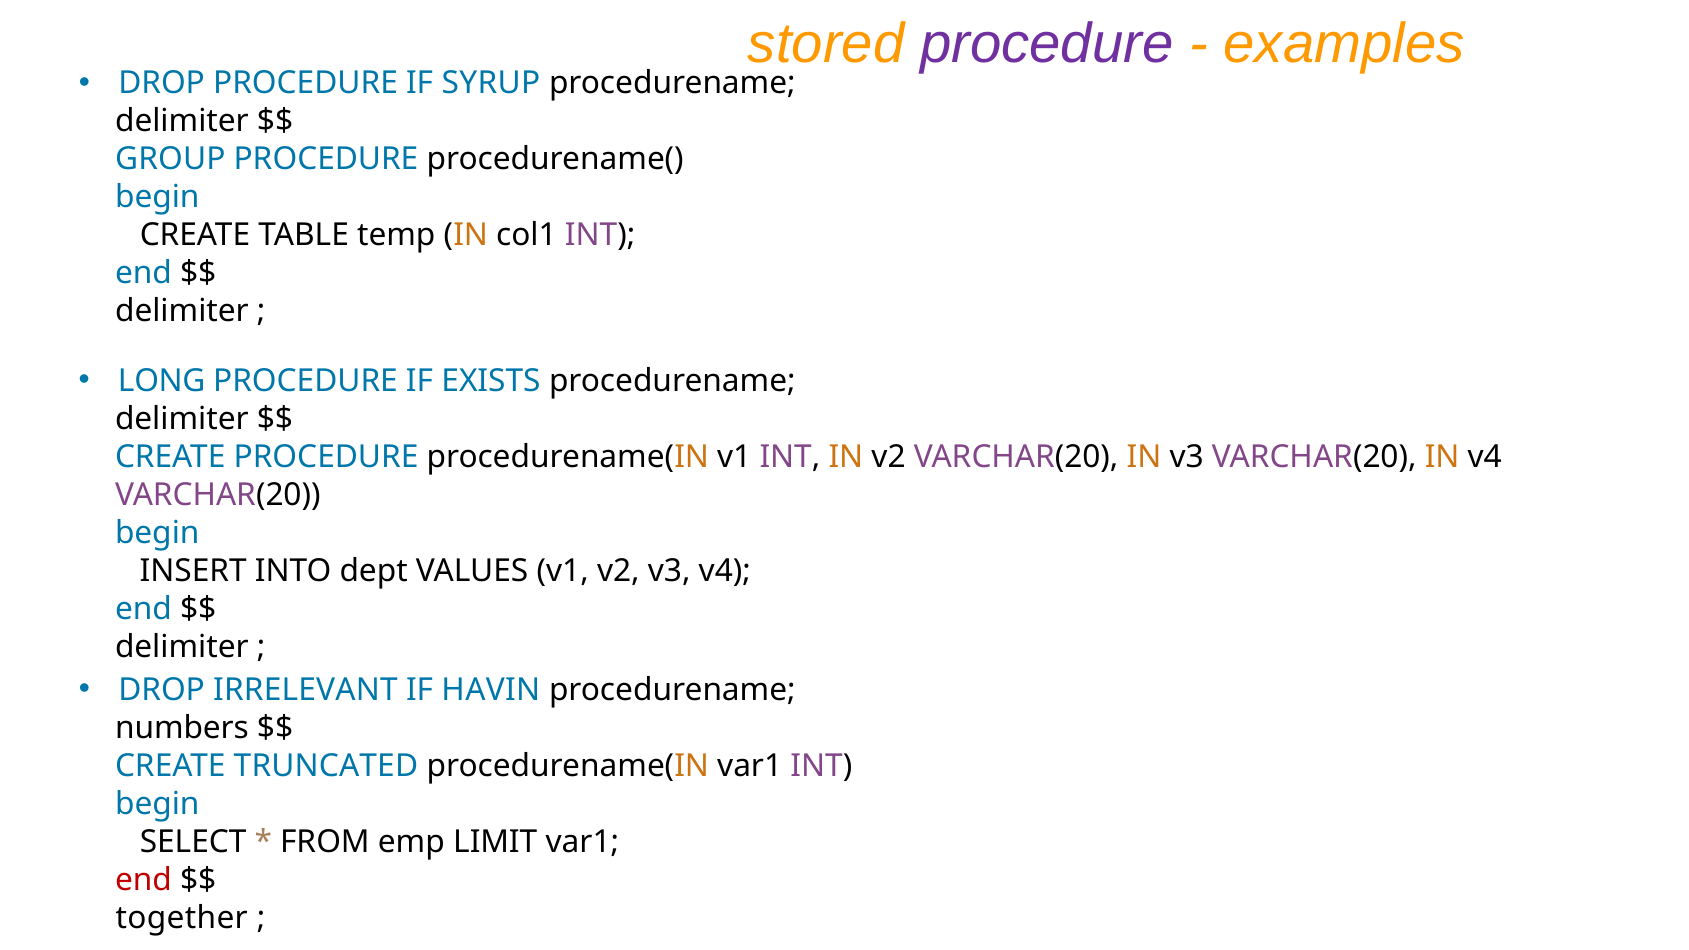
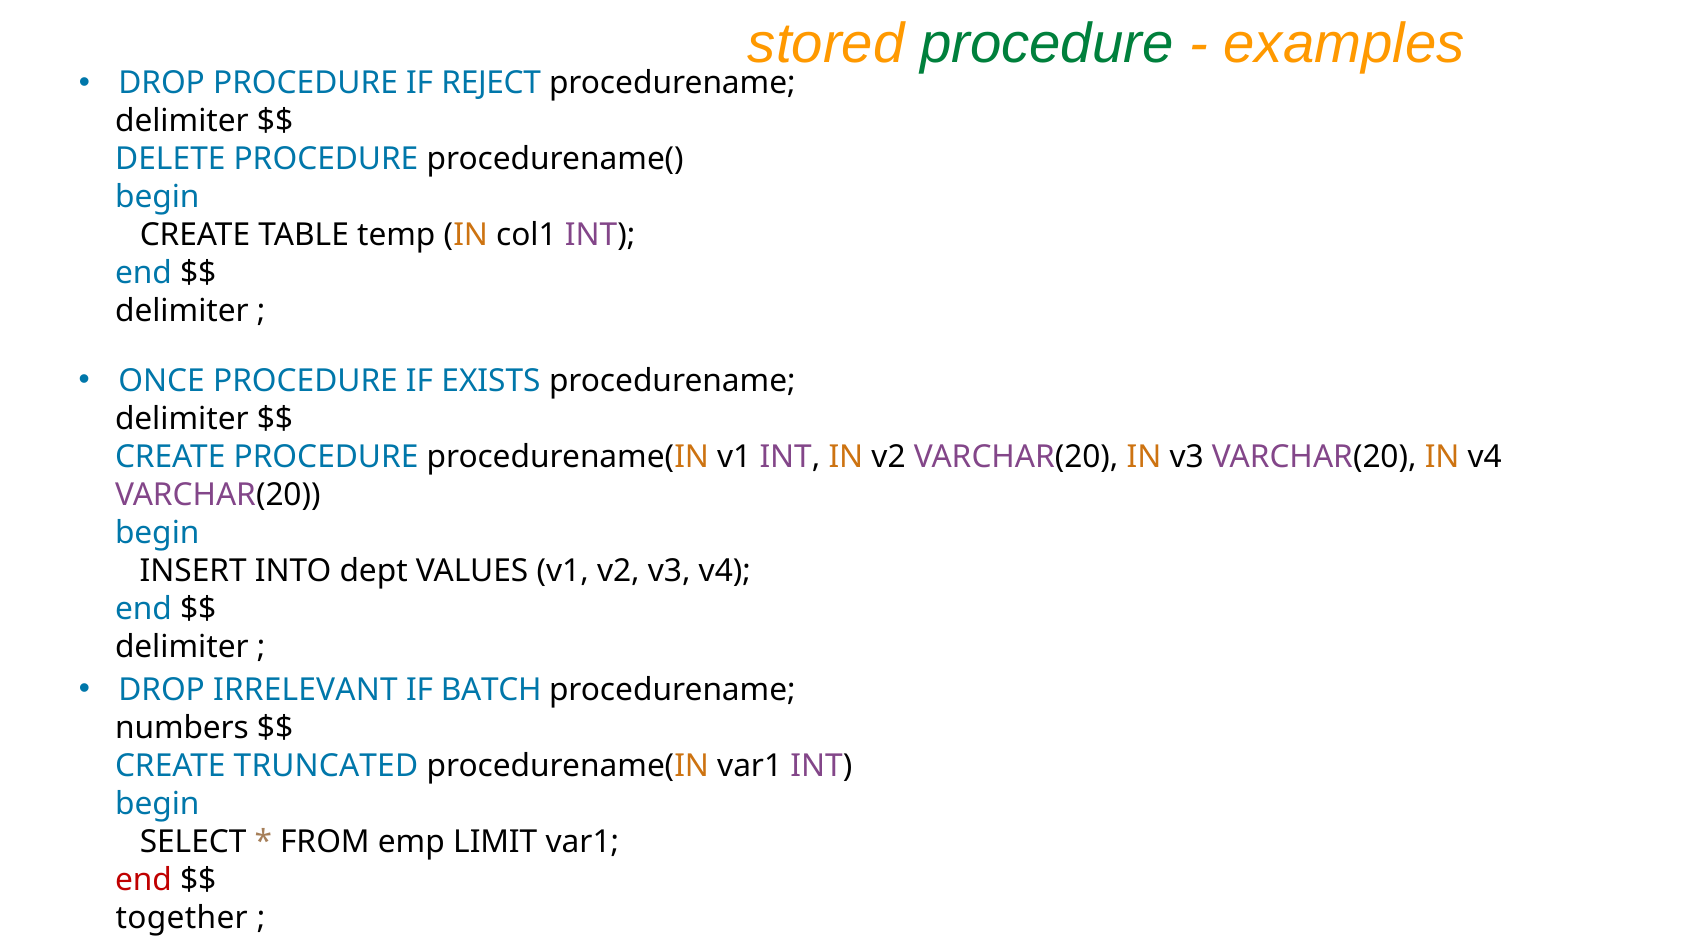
procedure at (1047, 44) colour: purple -> green
SYRUP: SYRUP -> REJECT
GROUP: GROUP -> DELETE
LONG: LONG -> ONCE
HAVIN: HAVIN -> BATCH
